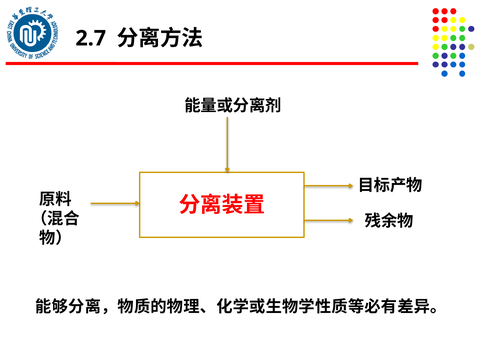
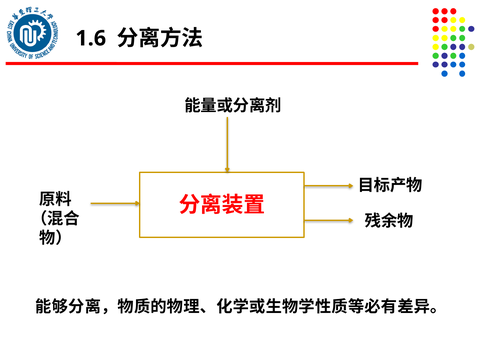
2.7: 2.7 -> 1.6
